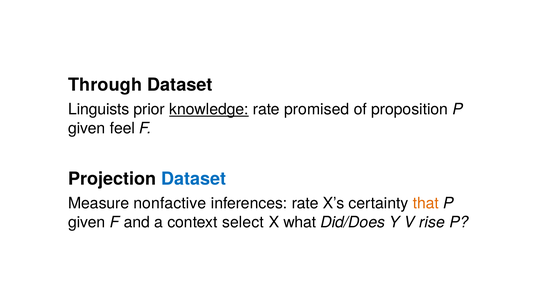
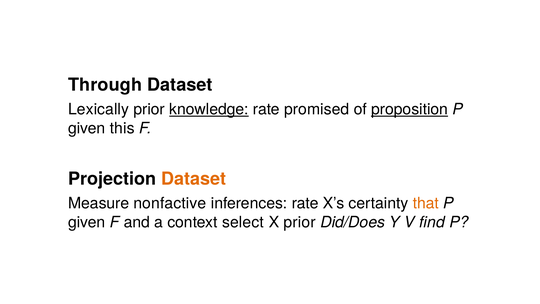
Linguists: Linguists -> Lexically
proposition underline: none -> present
feel: feel -> this
Dataset at (194, 179) colour: blue -> orange
X what: what -> prior
rise: rise -> find
